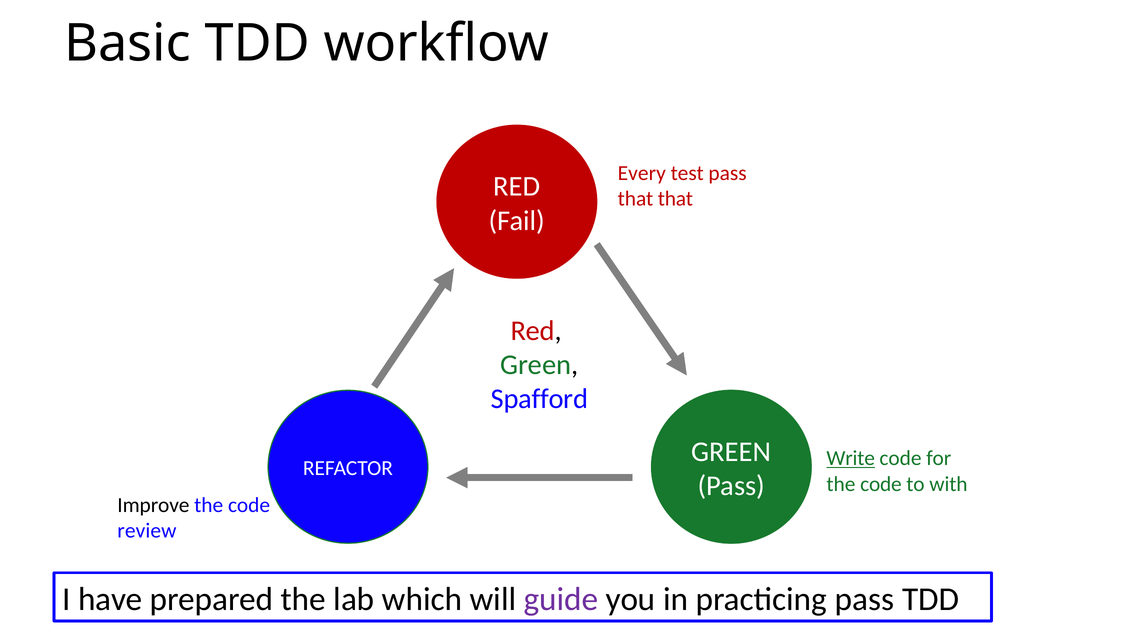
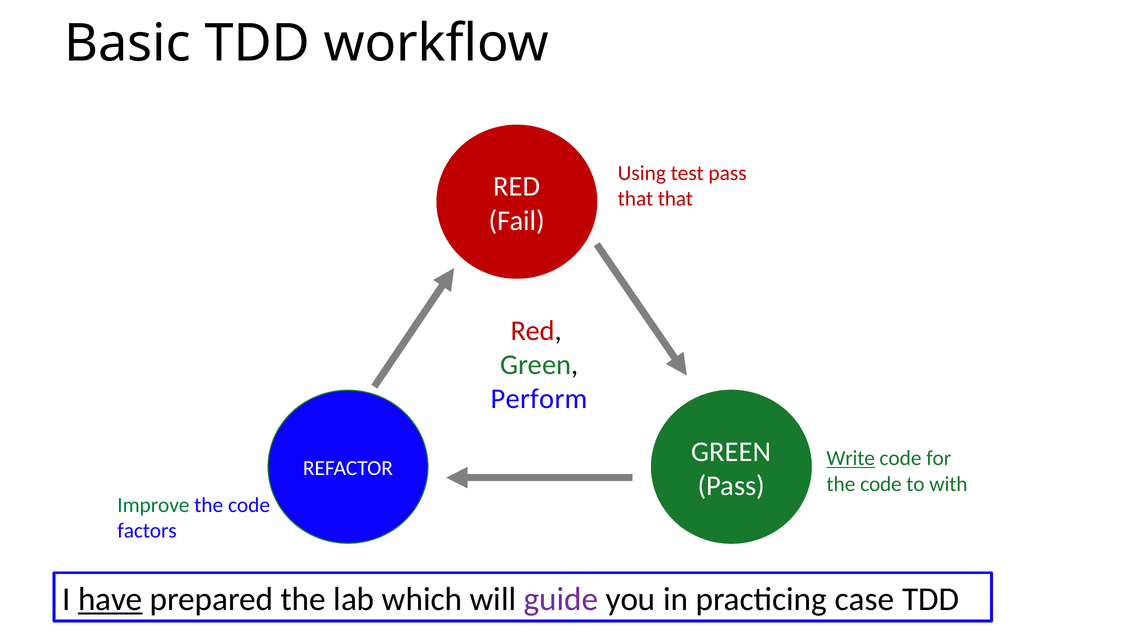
Every: Every -> Using
Spafford: Spafford -> Perform
Improve colour: black -> green
review: review -> factors
have underline: none -> present
practicing pass: pass -> case
